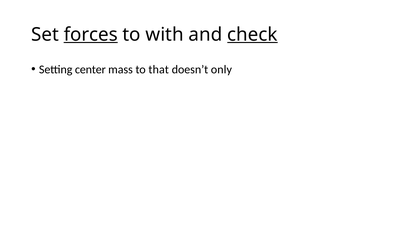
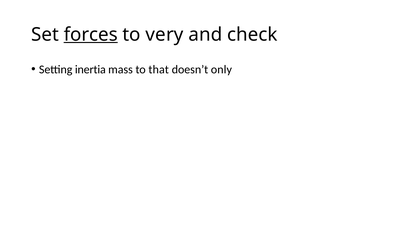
with: with -> very
check underline: present -> none
center: center -> inertia
